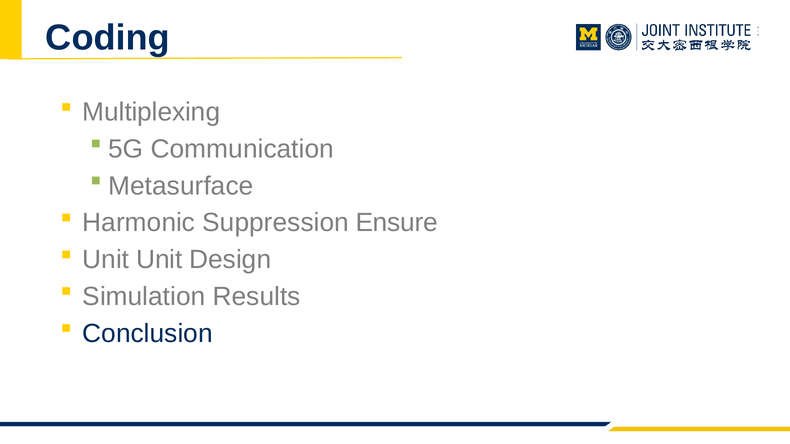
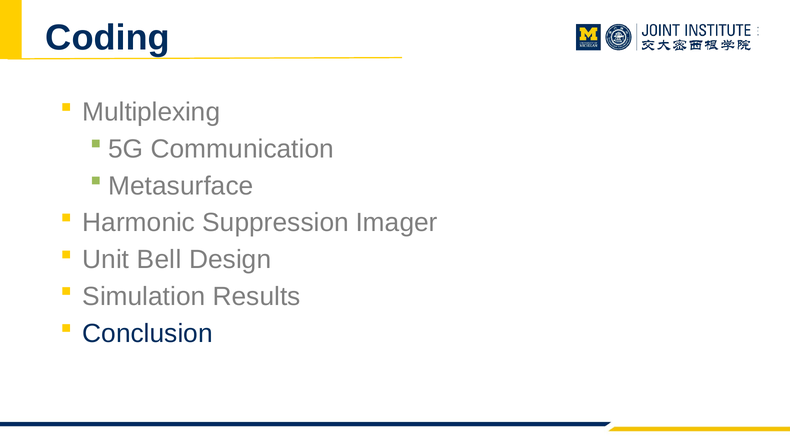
Ensure: Ensure -> Imager
Unit Unit: Unit -> Bell
